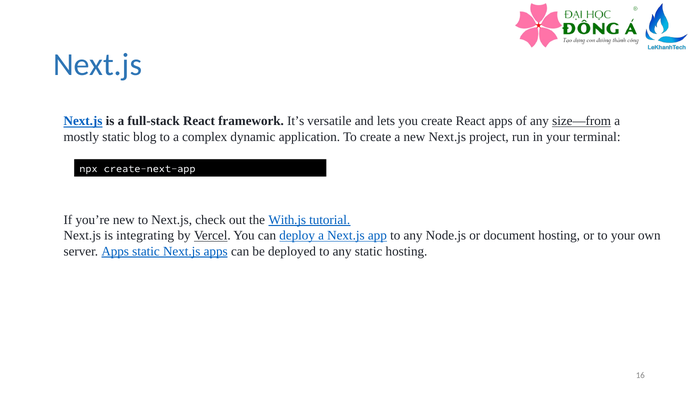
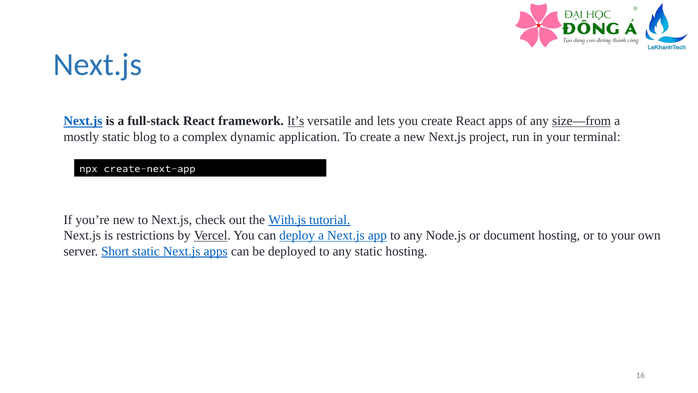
It’s underline: none -> present
integrating: integrating -> restrictions
server Apps: Apps -> Short
